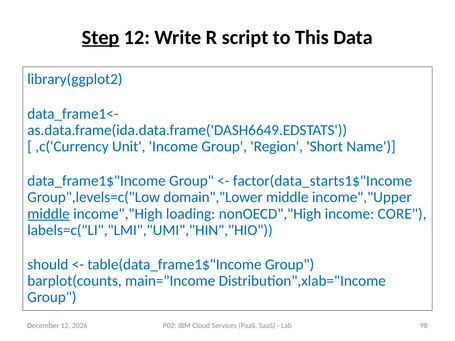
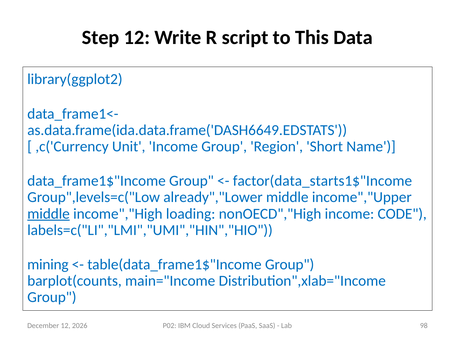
Step underline: present -> none
domain","Lower: domain","Lower -> already","Lower
CORE: CORE -> CODE
should: should -> mining
